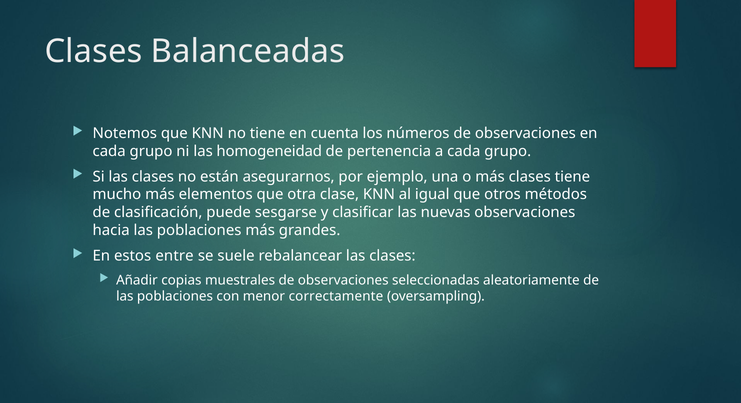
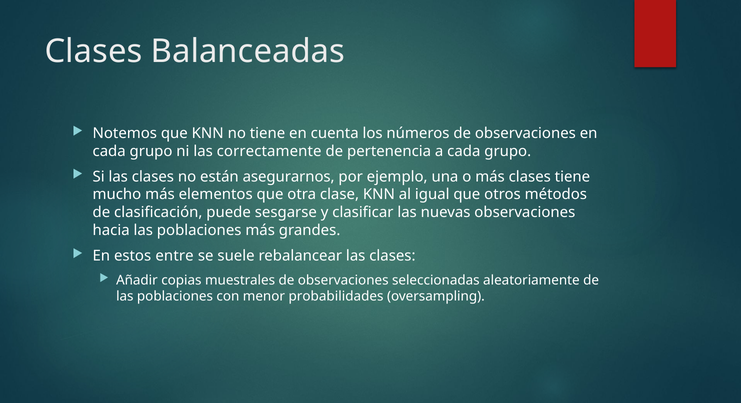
homogeneidad: homogeneidad -> correctamente
correctamente: correctamente -> probabilidades
